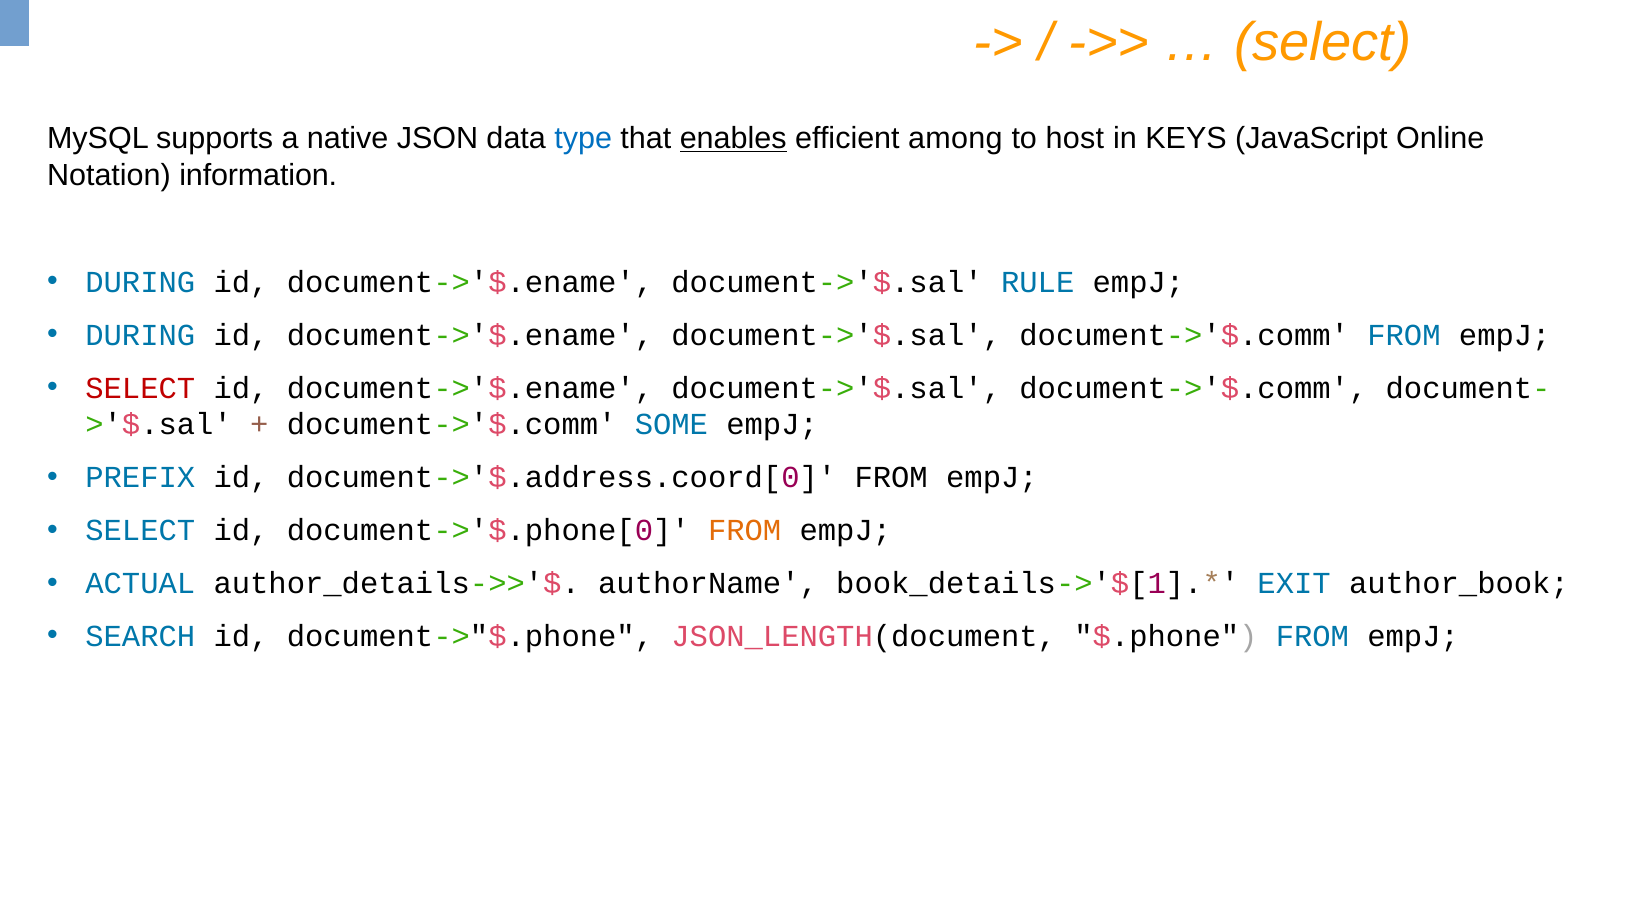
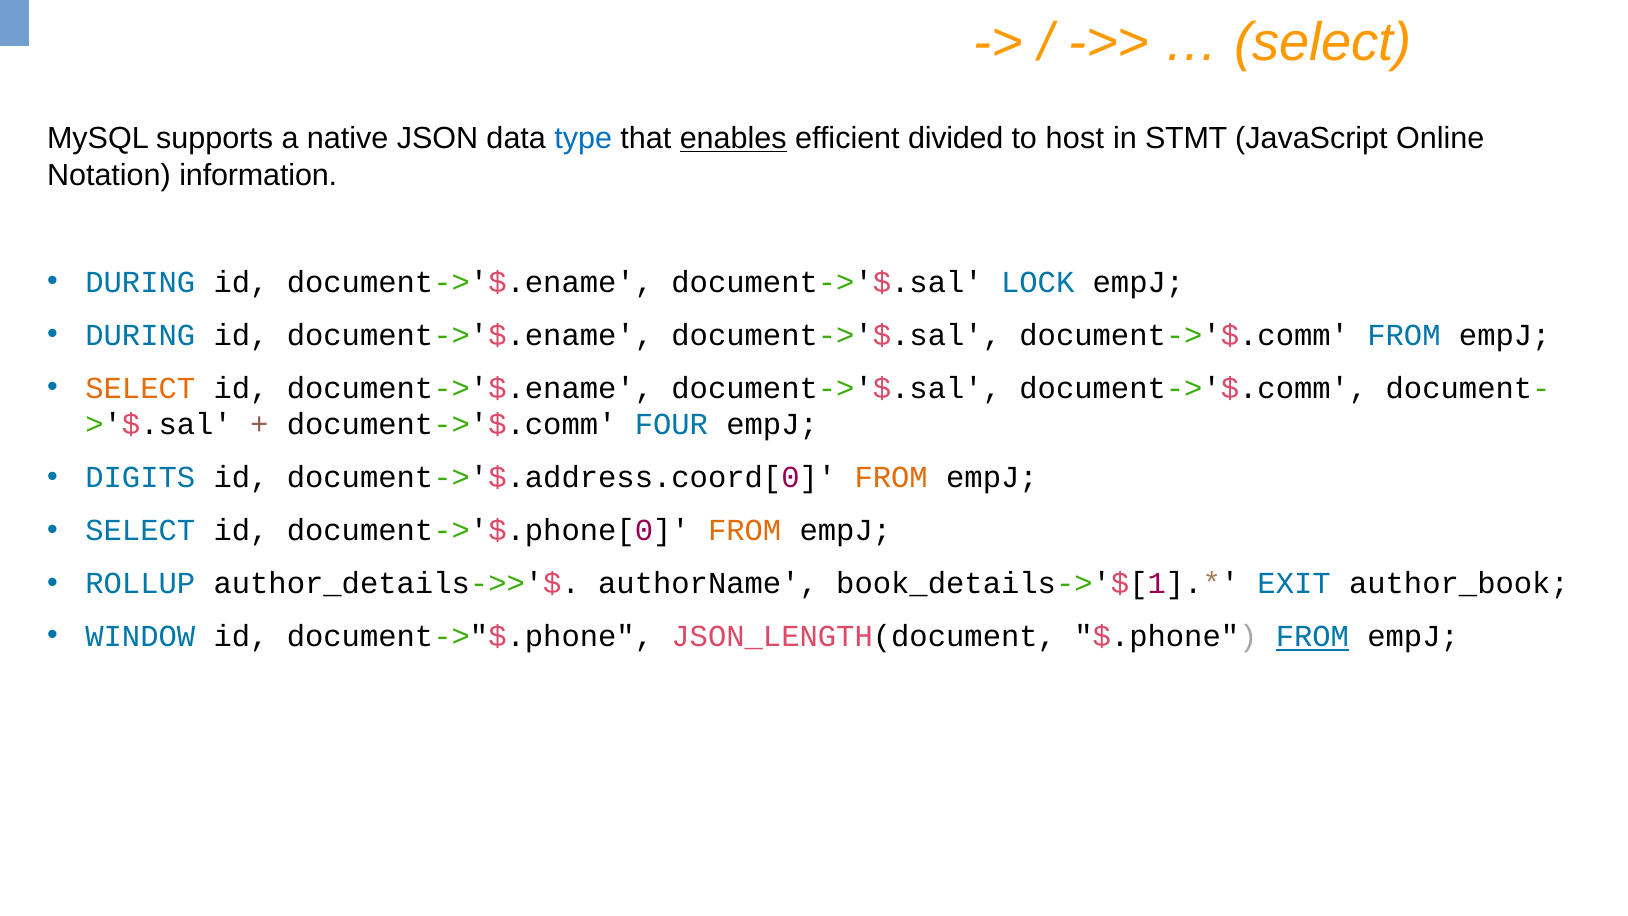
among: among -> divided
KEYS: KEYS -> STMT
RULE: RULE -> LOCK
SELECT at (140, 388) colour: red -> orange
SOME: SOME -> FOUR
PREFIX: PREFIX -> DIGITS
FROM at (891, 478) colour: black -> orange
ACTUAL: ACTUAL -> ROLLUP
SEARCH: SEARCH -> WINDOW
FROM at (1312, 636) underline: none -> present
